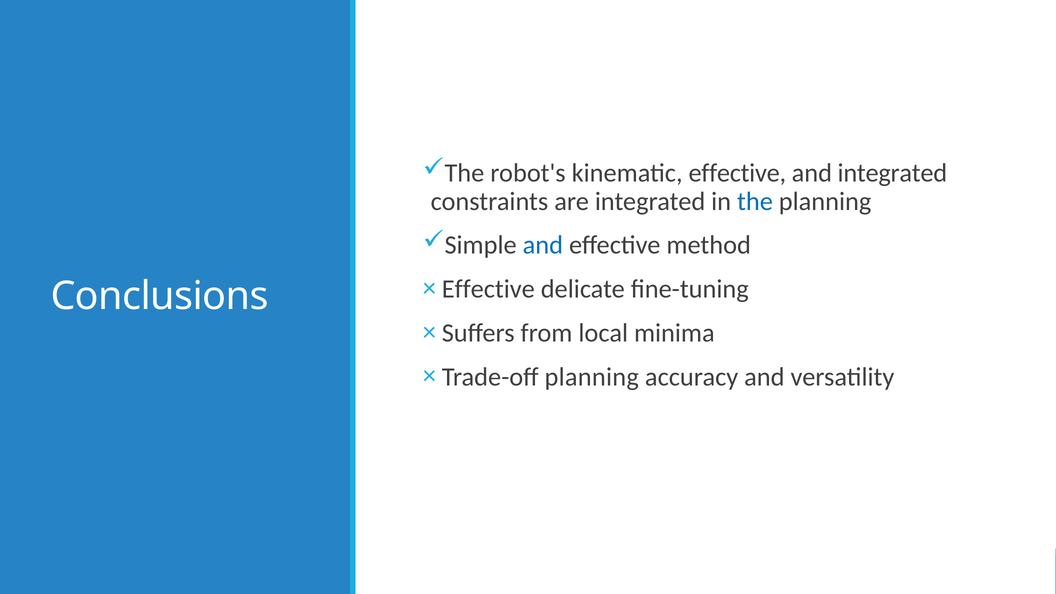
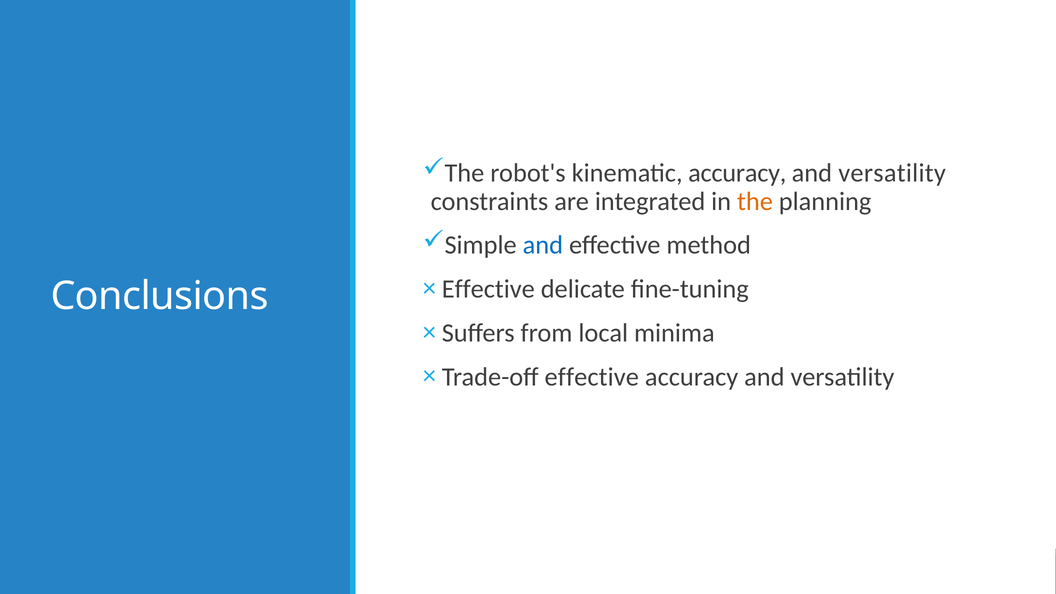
kinematic effective: effective -> accuracy
integrated at (892, 173): integrated -> versatility
the at (755, 201) colour: blue -> orange
Trade-off planning: planning -> effective
